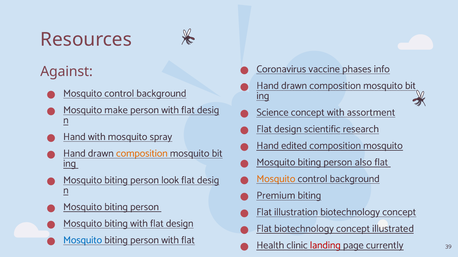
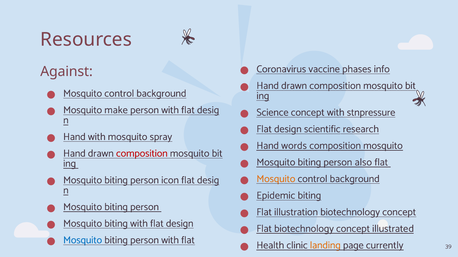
assortment: assortment -> stnpressure
edited: edited -> words
composition at (142, 154) colour: orange -> red
look: look -> icon
Premium: Premium -> Epidemic
landing colour: red -> orange
